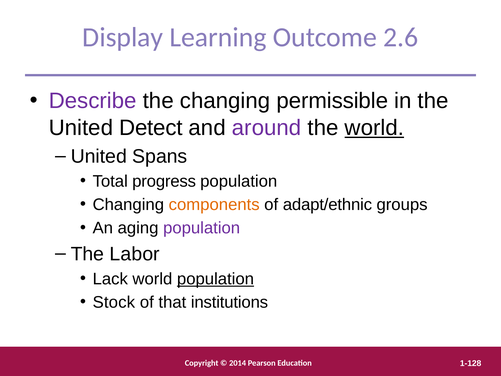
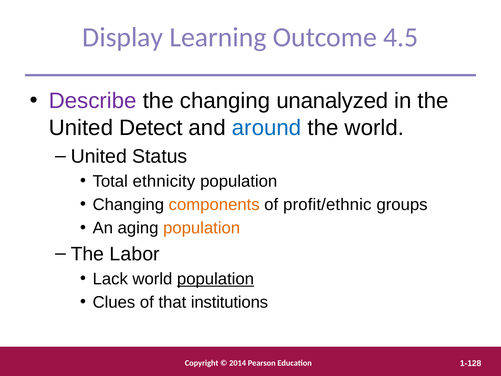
2.6: 2.6 -> 4.5
permissible: permissible -> unanalyzed
around colour: purple -> blue
world at (374, 128) underline: present -> none
Spans: Spans -> Status
progress: progress -> ethnicity
adapt/ethnic: adapt/ethnic -> profit/ethnic
population at (202, 228) colour: purple -> orange
Stock: Stock -> Clues
